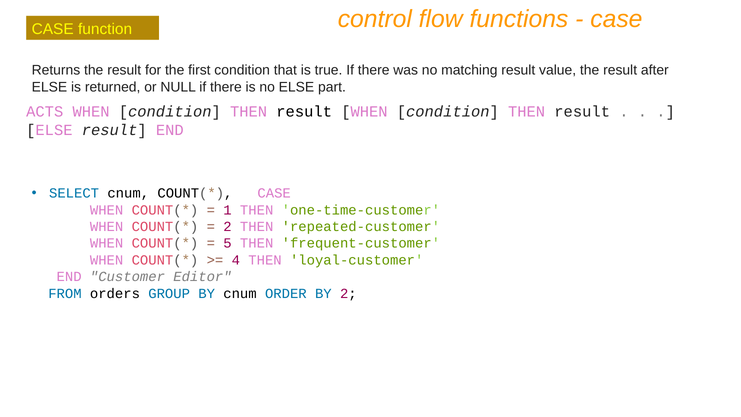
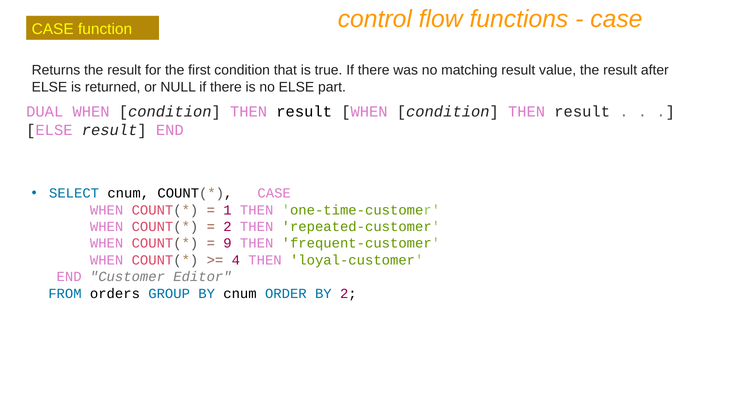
ACTS: ACTS -> DUAL
5: 5 -> 9
